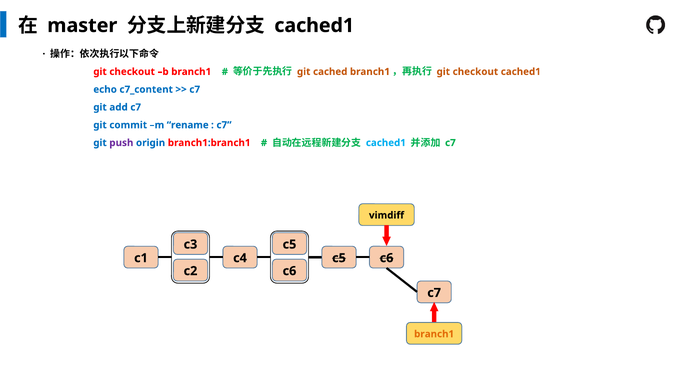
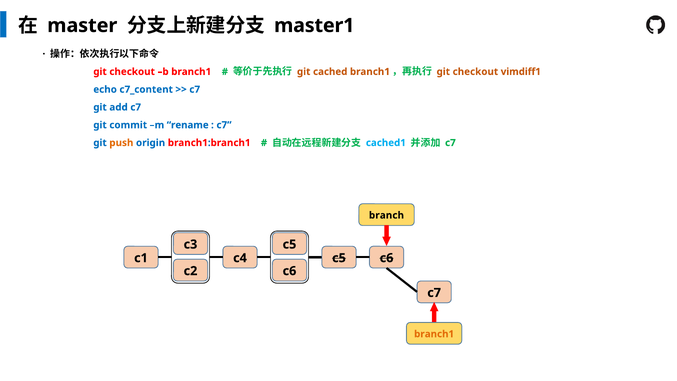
cached1 at (314, 26): cached1 -> master1
checkout cached1: cached1 -> vimdiff1
push colour: purple -> orange
vimdiff: vimdiff -> branch
